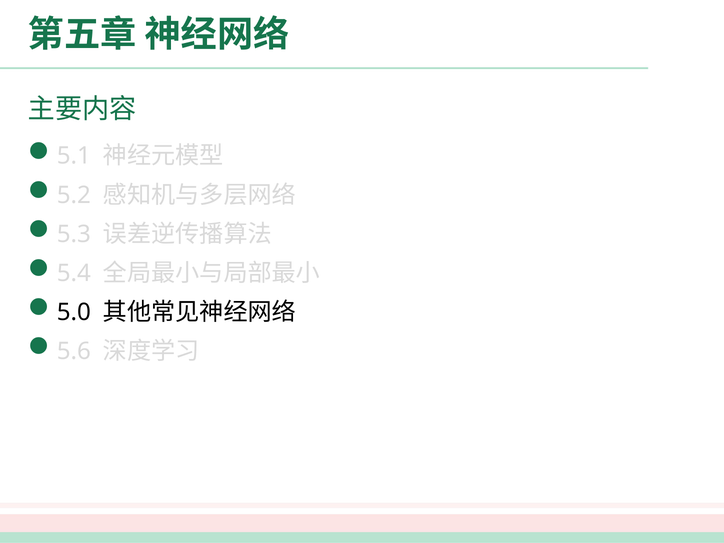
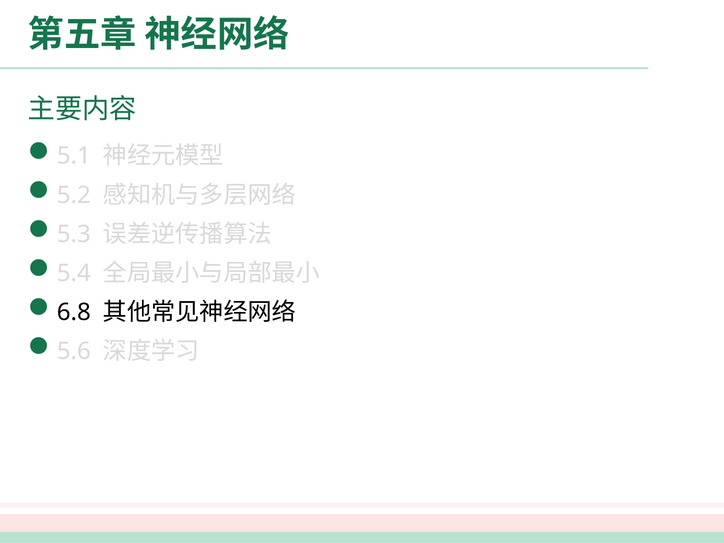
5.0: 5.0 -> 6.8
